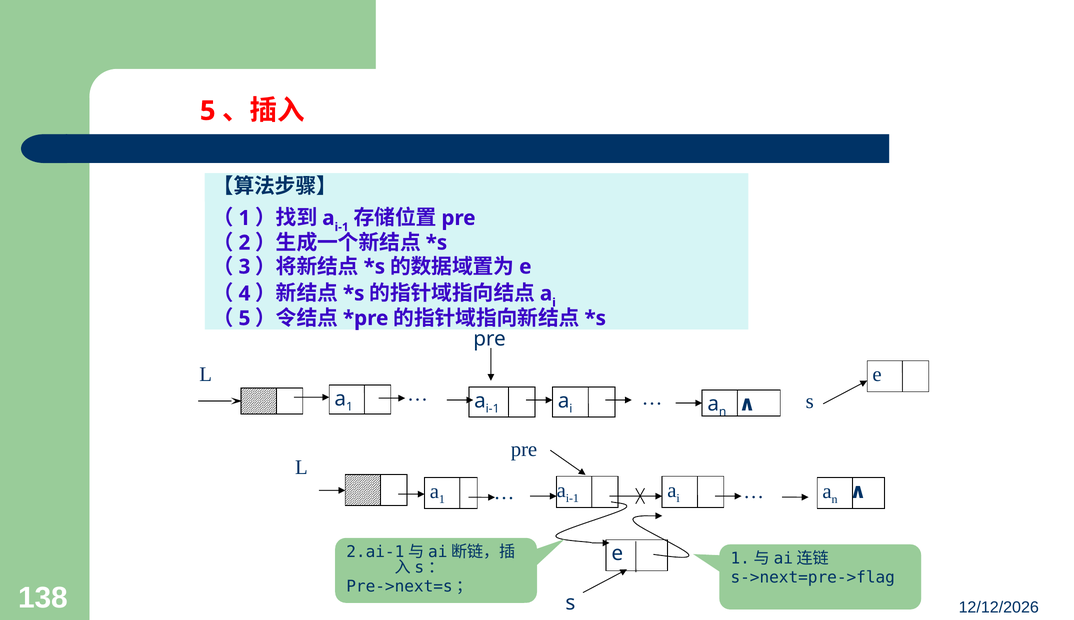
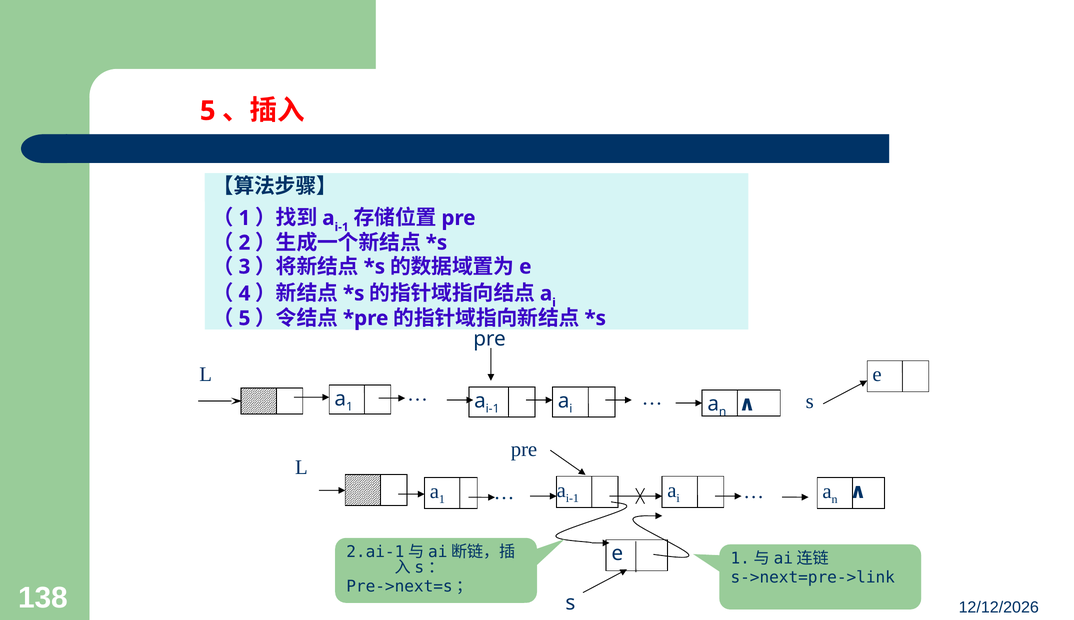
s->next=pre->flag: s->next=pre->flag -> s->next=pre->link
